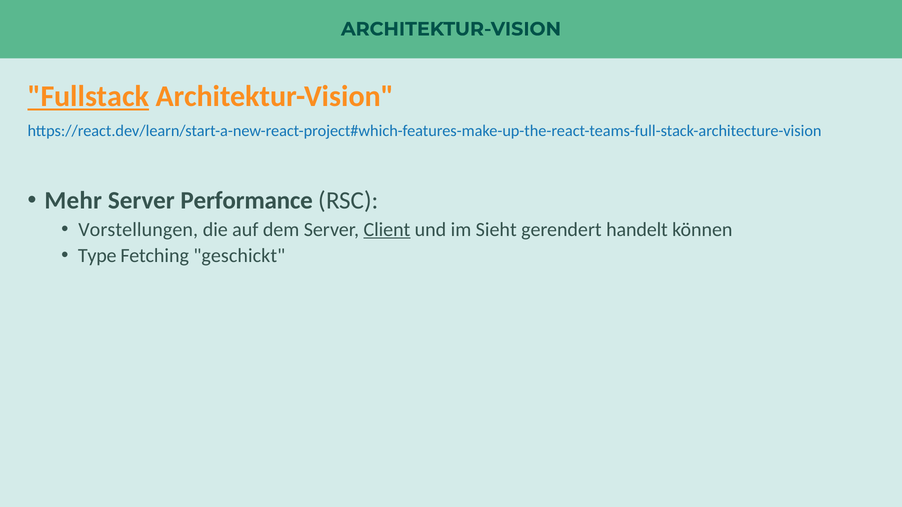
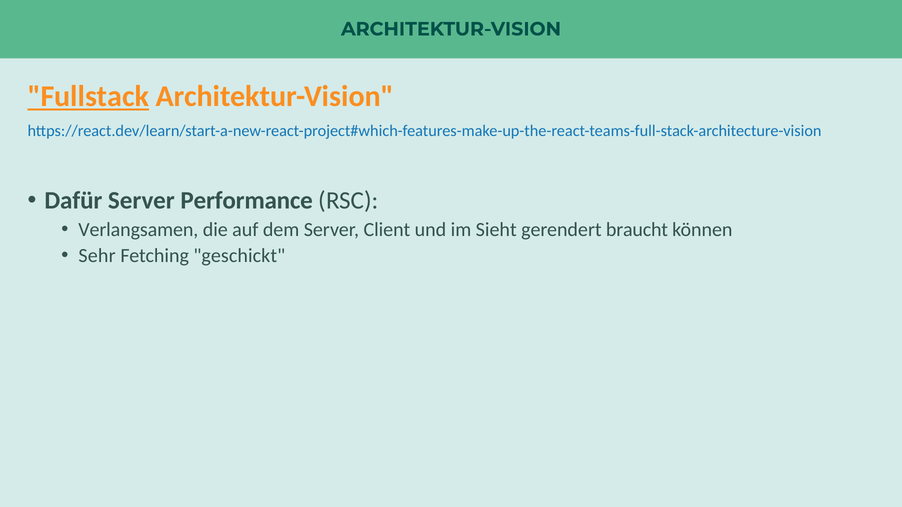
Mehr: Mehr -> Dafür
Vorstellungen: Vorstellungen -> Verlangsamen
Client underline: present -> none
handelt: handelt -> braucht
Type: Type -> Sehr
